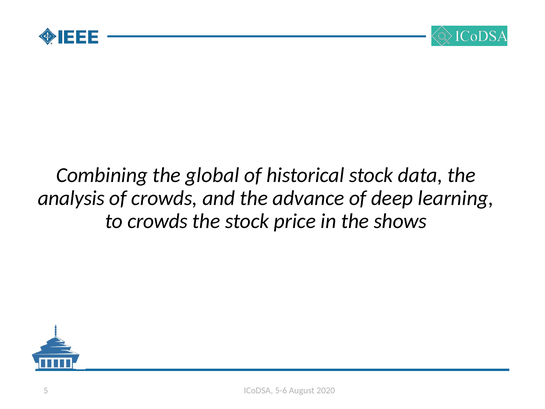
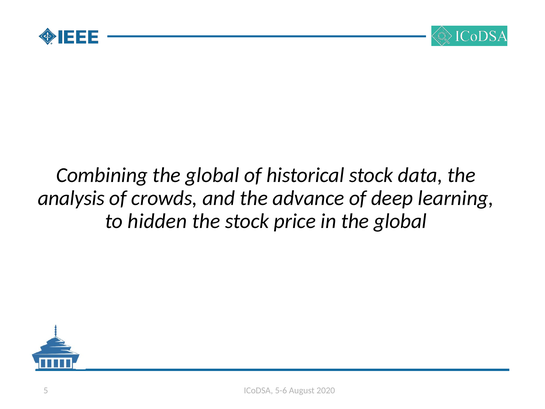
to crowds: crowds -> hidden
in the shows: shows -> global
